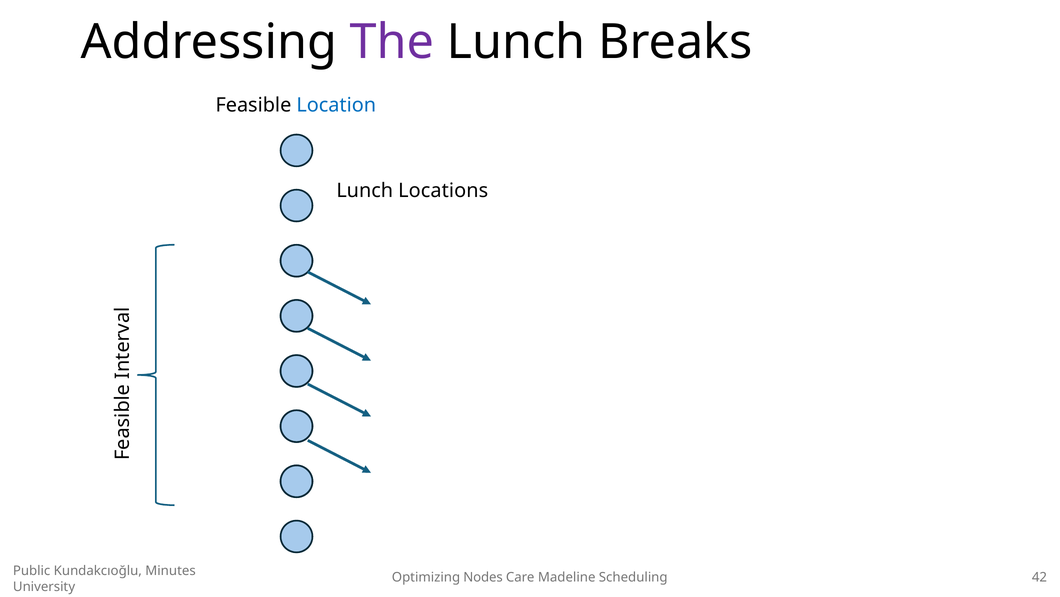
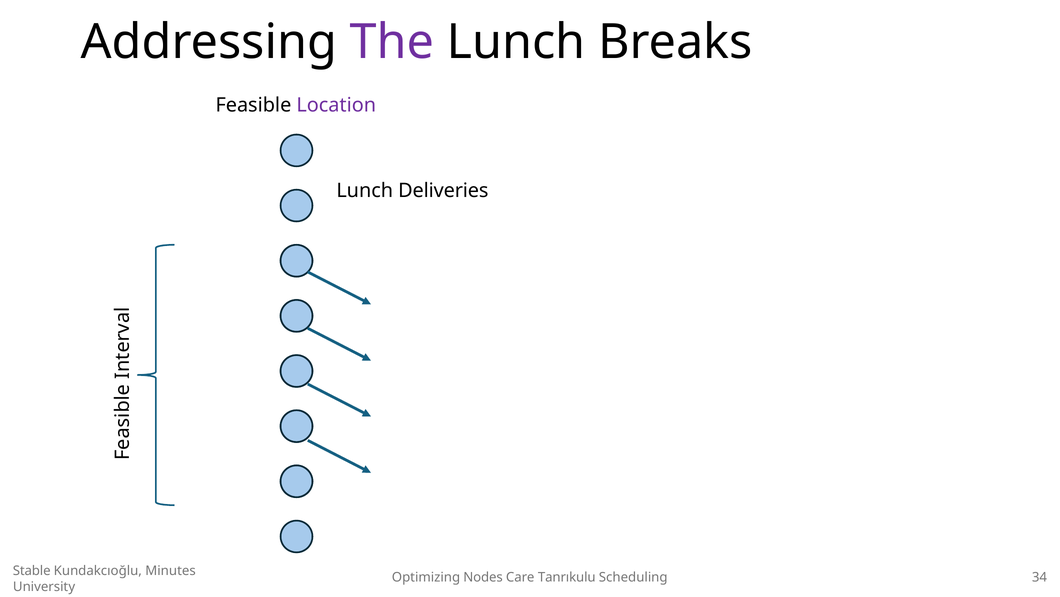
Location colour: blue -> purple
Locations: Locations -> Deliveries
Public: Public -> Stable
Madeline: Madeline -> Tanrıkulu
42: 42 -> 34
